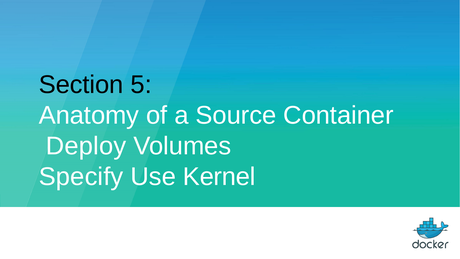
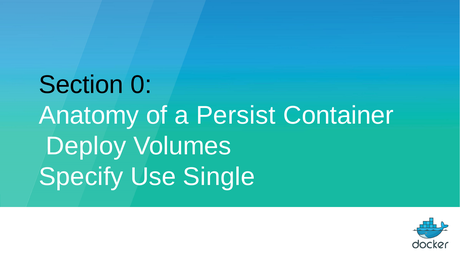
5: 5 -> 0
Source: Source -> Persist
Kernel: Kernel -> Single
